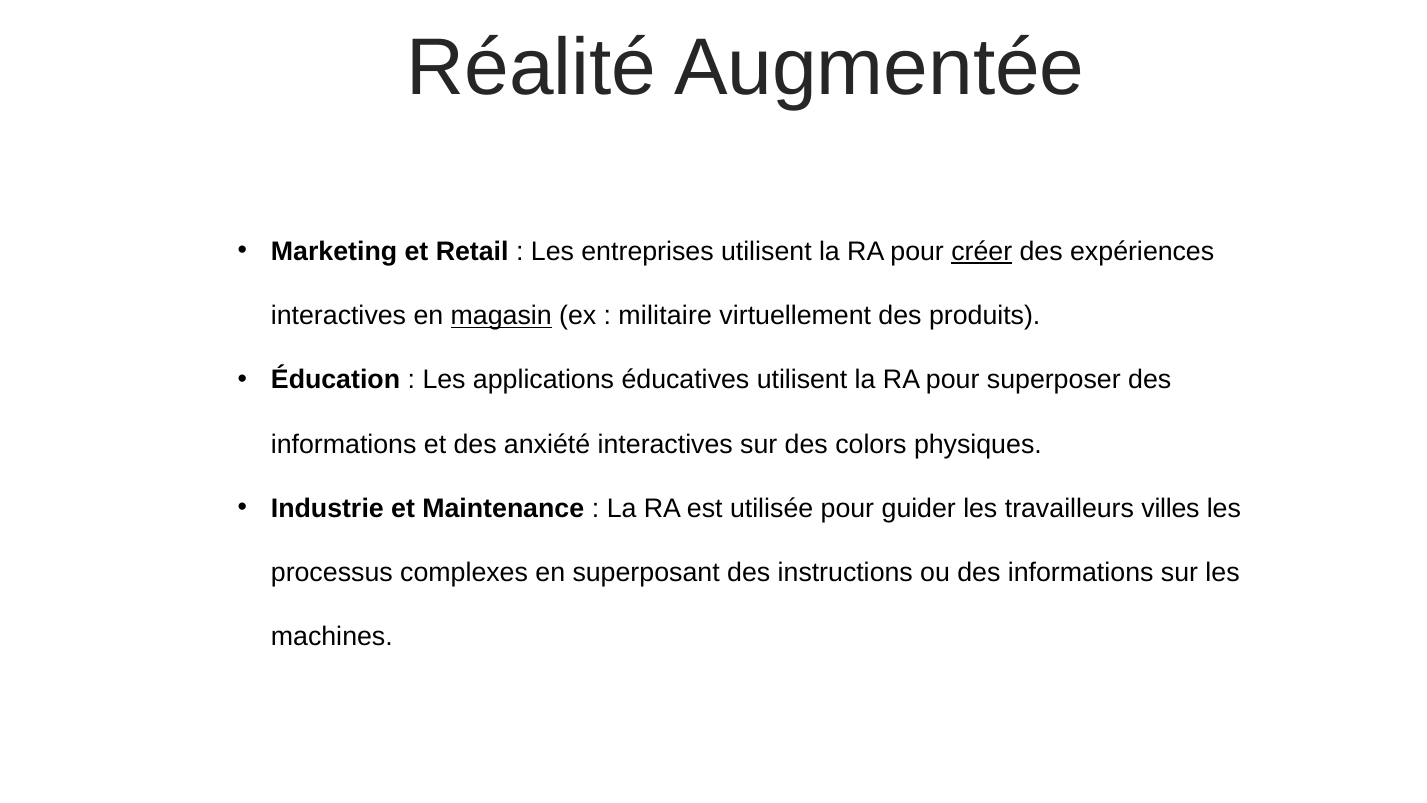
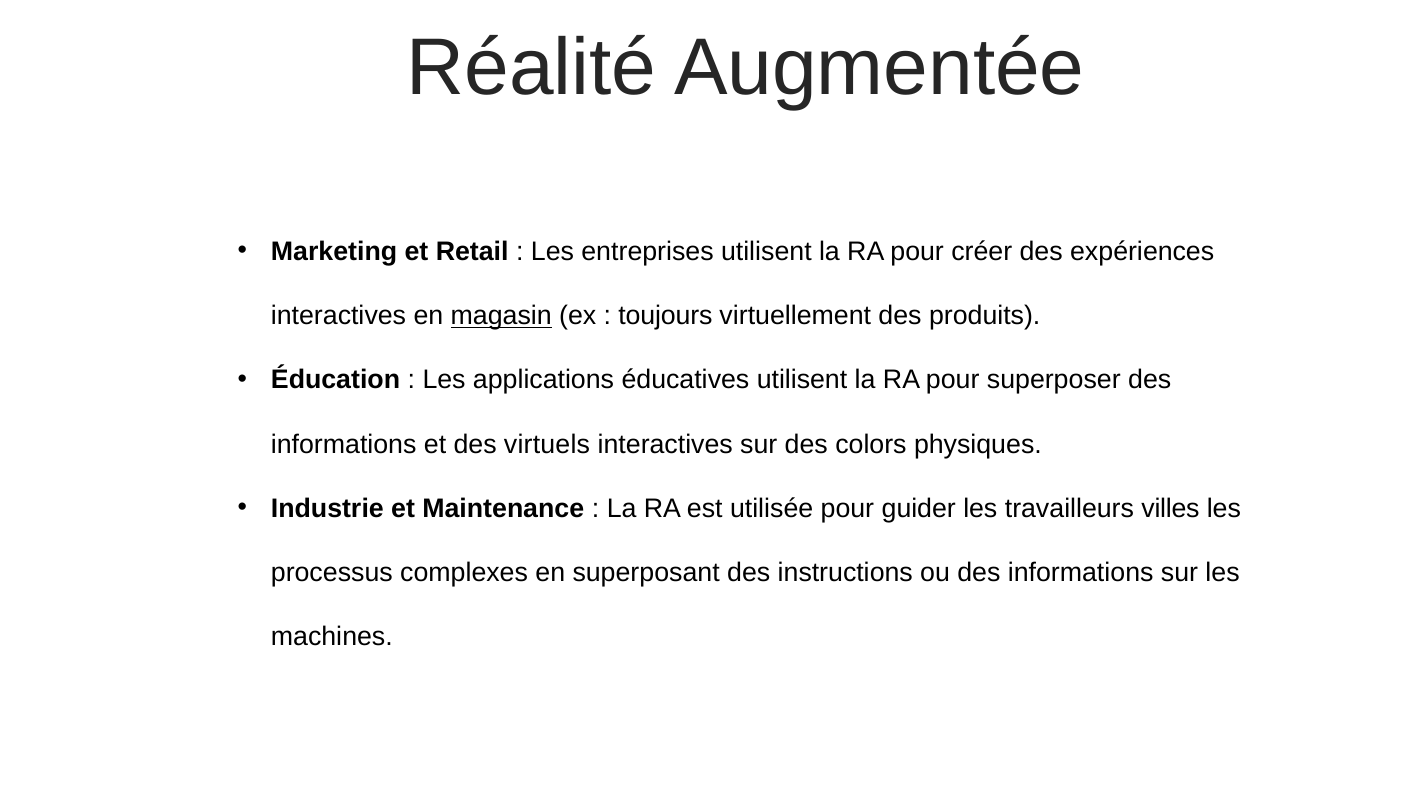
créer underline: present -> none
militaire: militaire -> toujours
anxiété: anxiété -> virtuels
